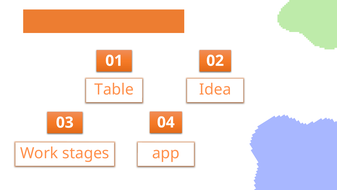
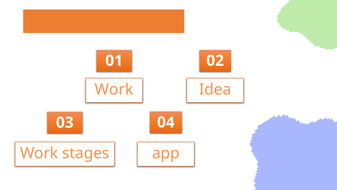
Table at (114, 89): Table -> Work
